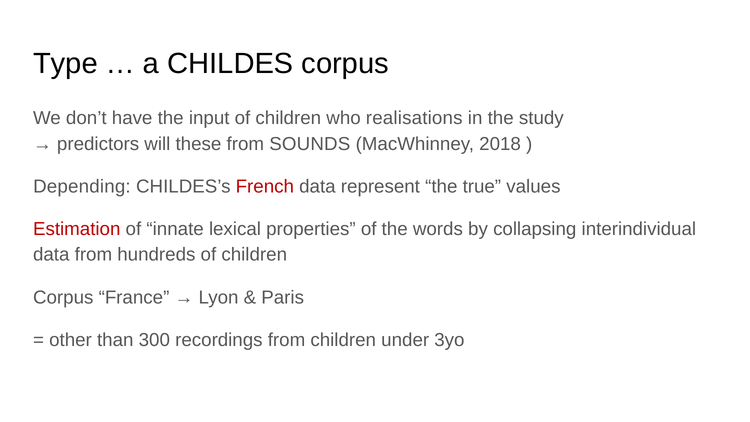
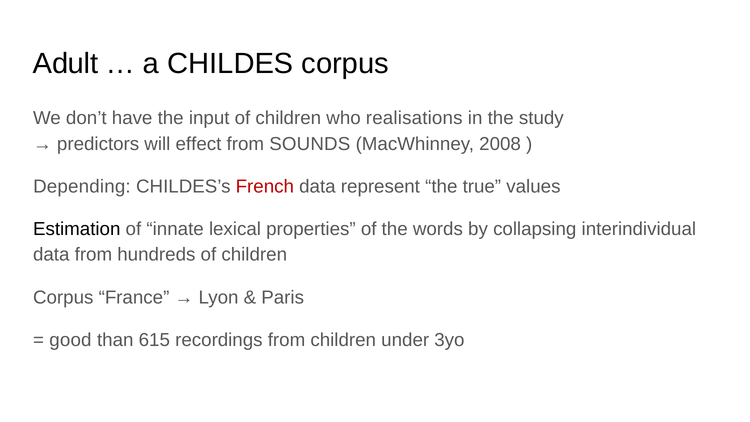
Type: Type -> Adult
these: these -> effect
2018: 2018 -> 2008
Estimation colour: red -> black
other: other -> good
300: 300 -> 615
